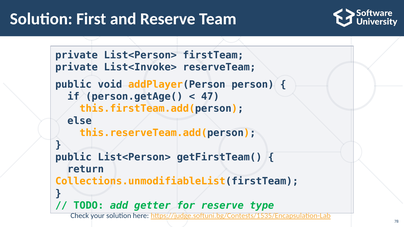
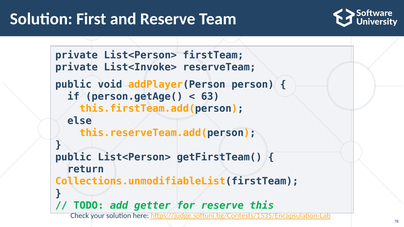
47: 47 -> 63
type: type -> this
